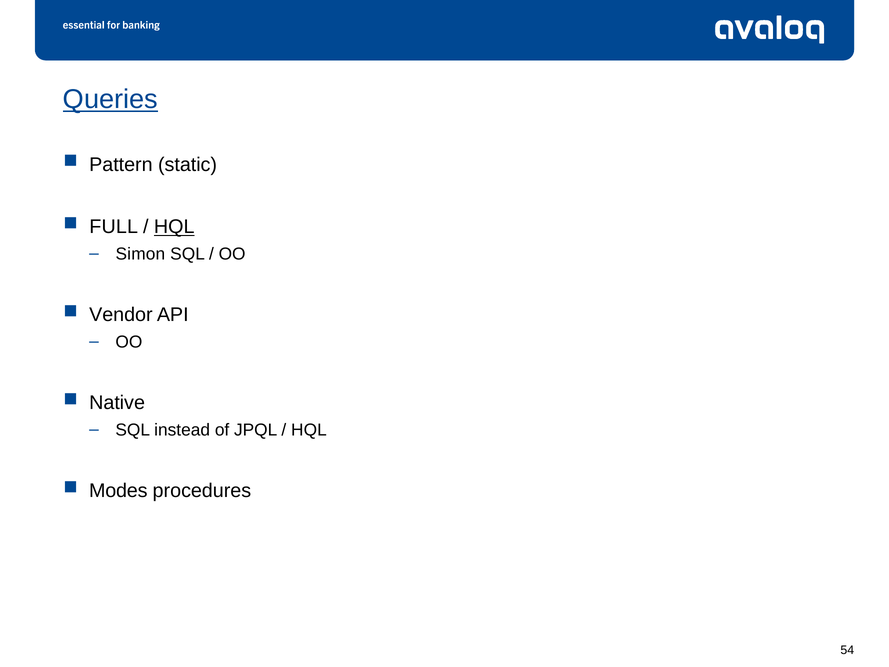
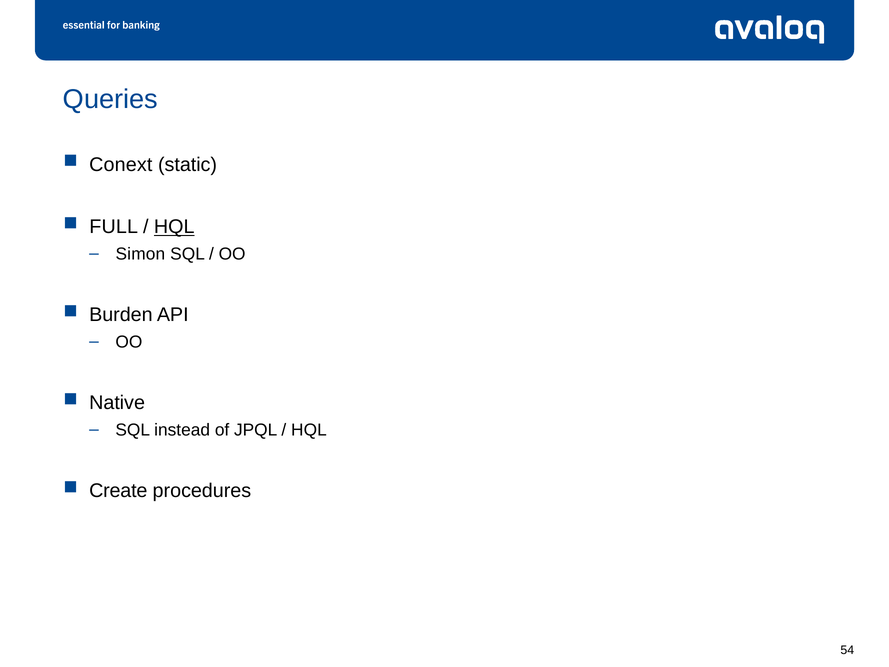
Queries underline: present -> none
Pattern: Pattern -> Conext
Vendor: Vendor -> Burden
Modes: Modes -> Create
